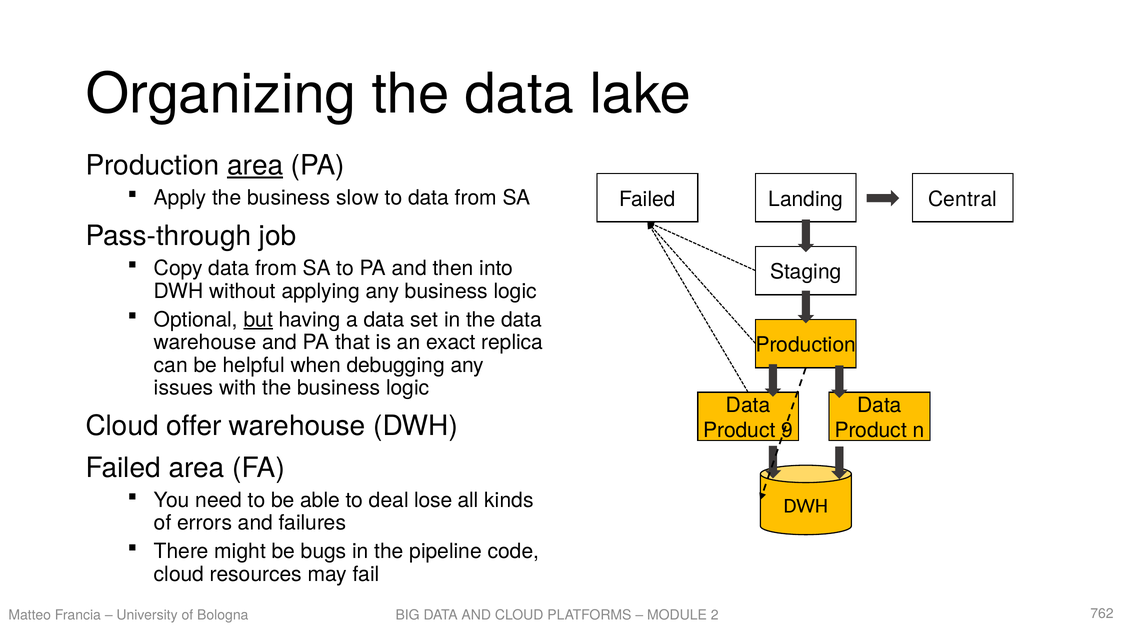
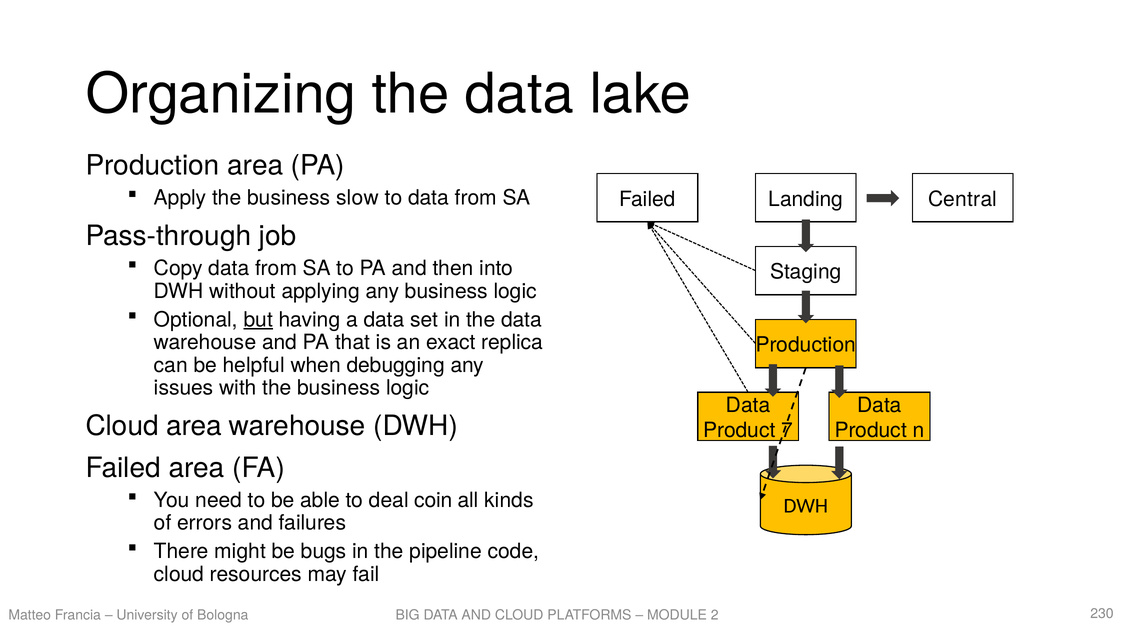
area at (255, 165) underline: present -> none
Cloud offer: offer -> area
9: 9 -> 7
lose: lose -> coin
762: 762 -> 230
